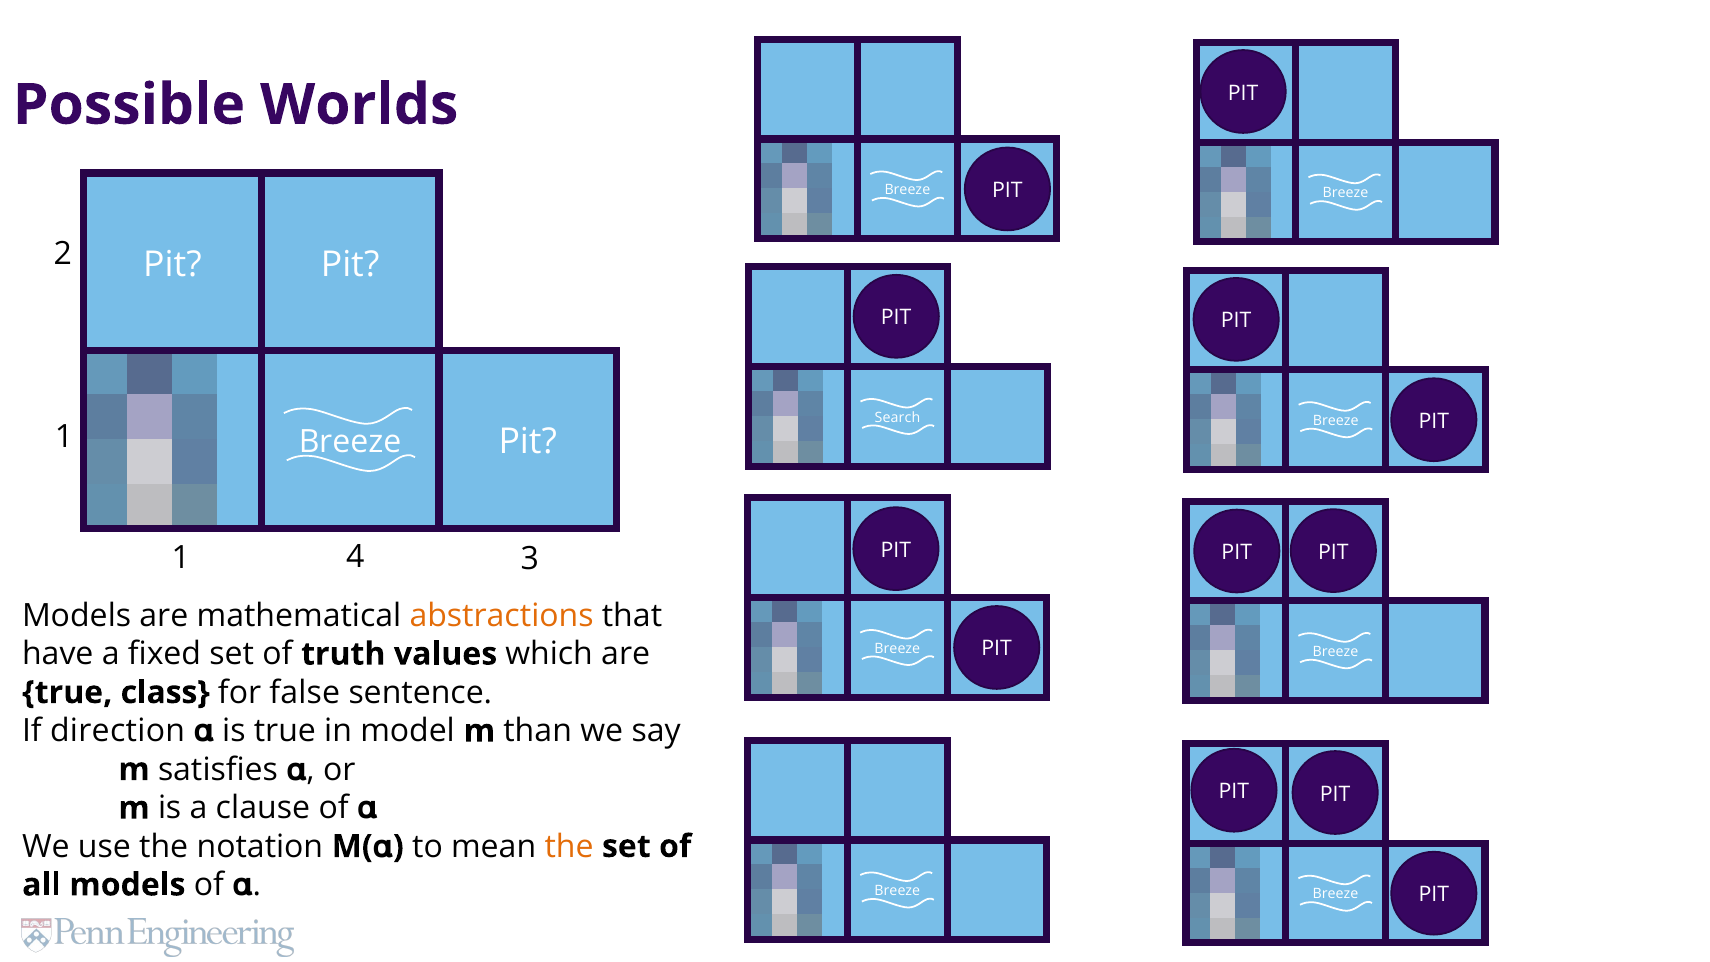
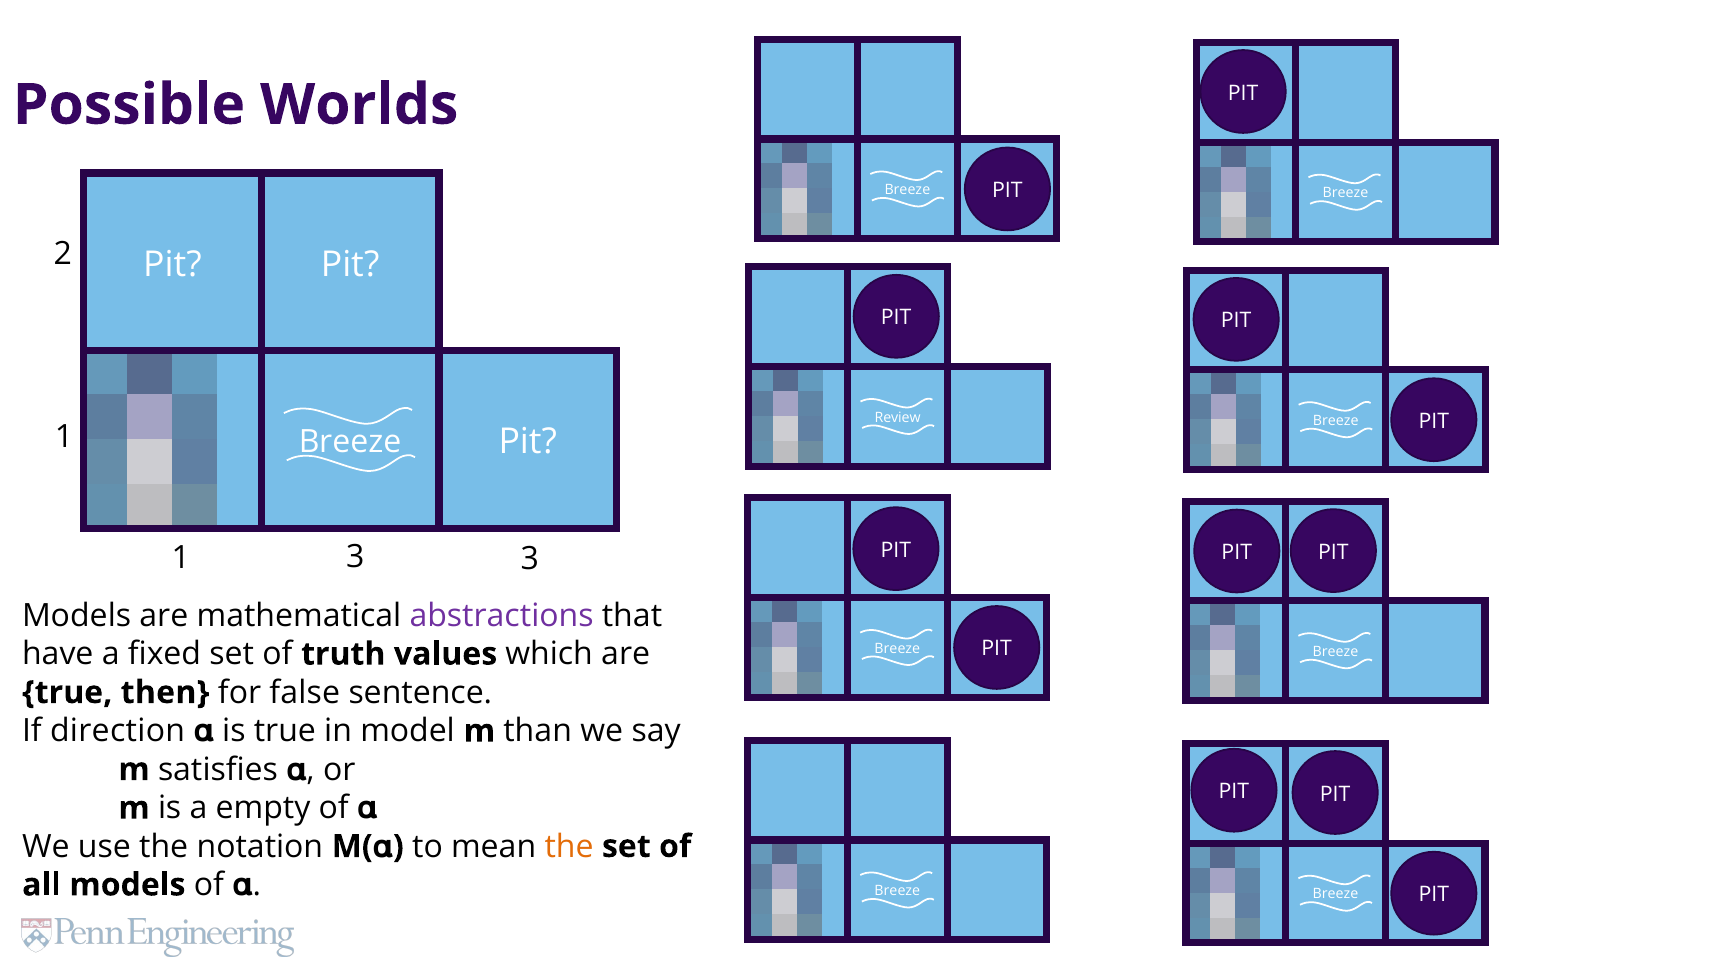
Search: Search -> Review
1 4: 4 -> 3
abstractions colour: orange -> purple
class: class -> then
clause: clause -> empty
